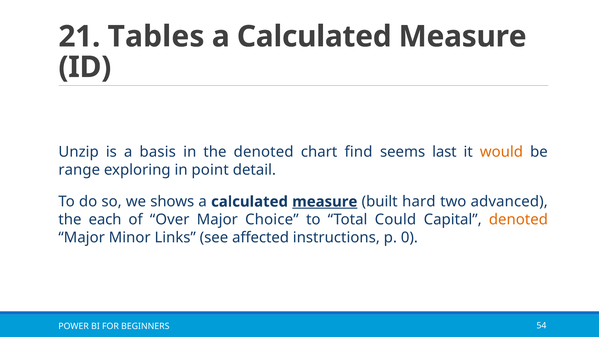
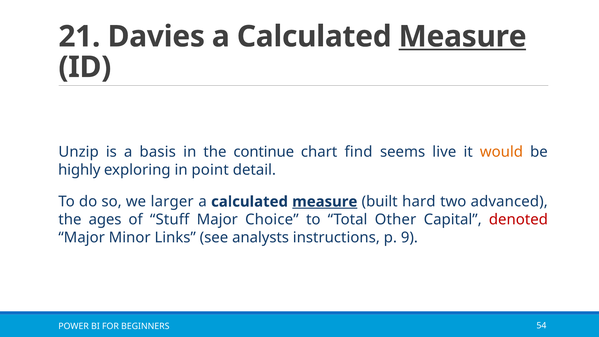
Tables: Tables -> Davies
Measure at (463, 37) underline: none -> present
the denoted: denoted -> continue
last: last -> live
range: range -> highly
shows: shows -> larger
each: each -> ages
Over: Over -> Stuff
Could: Could -> Other
denoted at (518, 220) colour: orange -> red
affected: affected -> analysts
0: 0 -> 9
